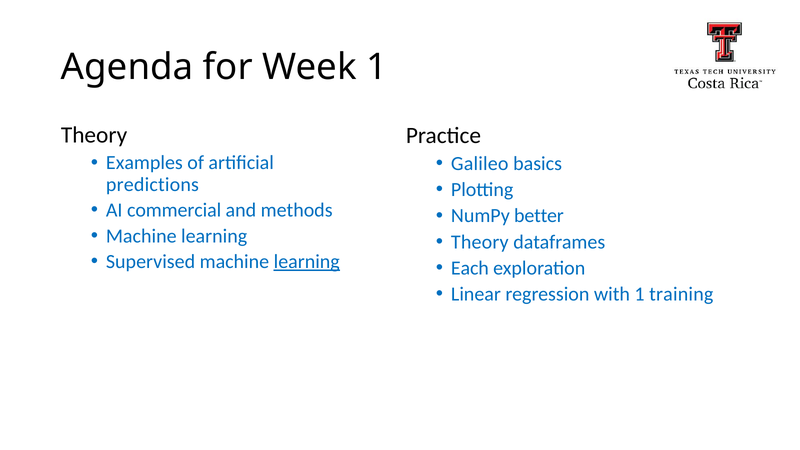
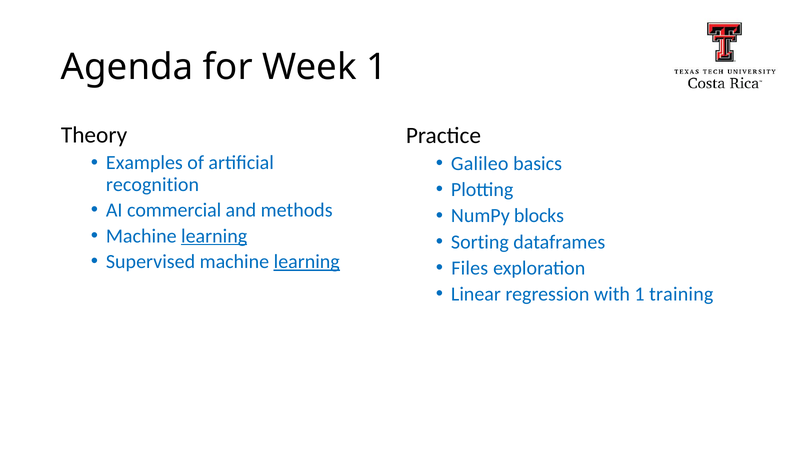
predictions: predictions -> recognition
better: better -> blocks
learning at (214, 236) underline: none -> present
Theory at (480, 242): Theory -> Sorting
Each: Each -> Files
